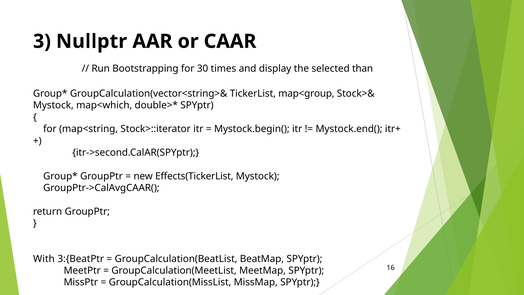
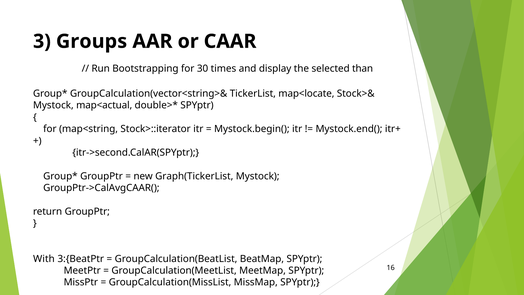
Nullptr: Nullptr -> Groups
map<group: map<group -> map<locate
map<which: map<which -> map<actual
Effects(TickerList: Effects(TickerList -> Graph(TickerList
